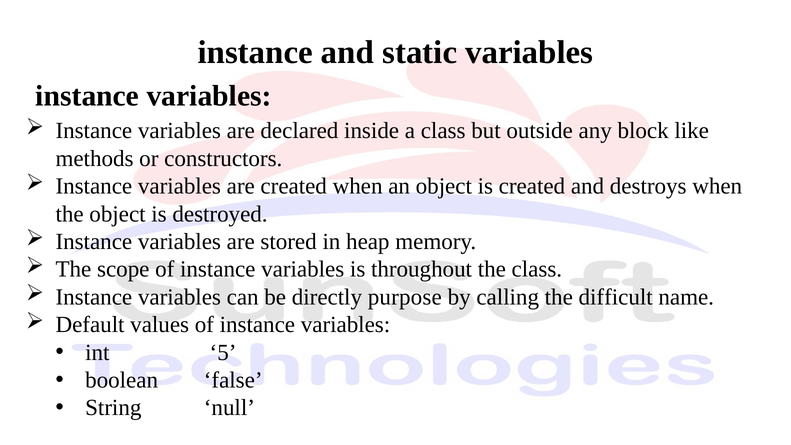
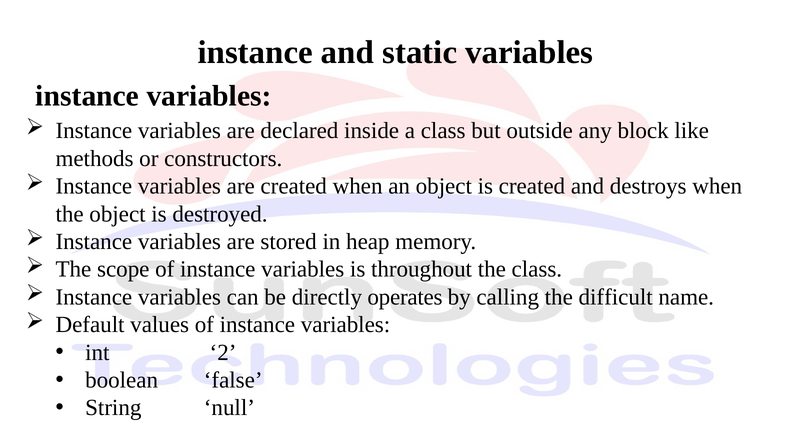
purpose: purpose -> operates
5: 5 -> 2
